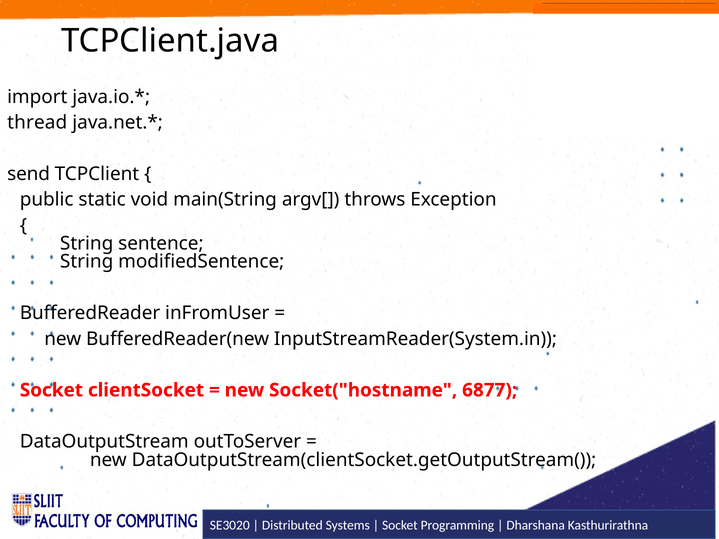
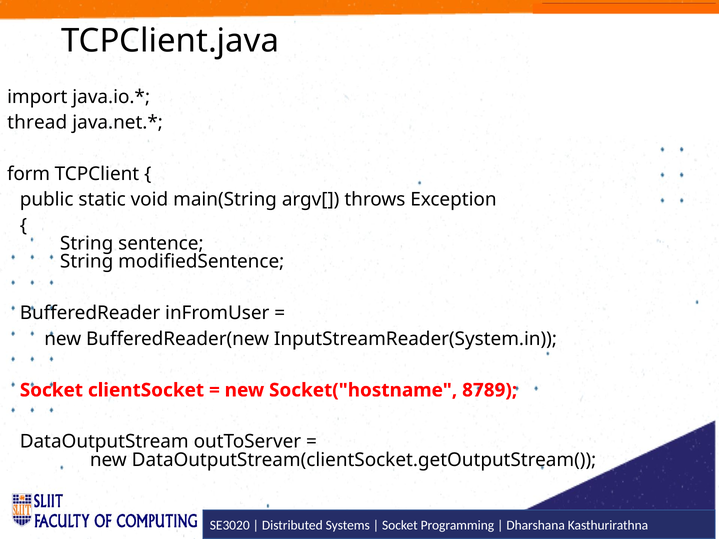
send: send -> form
6877: 6877 -> 8789
